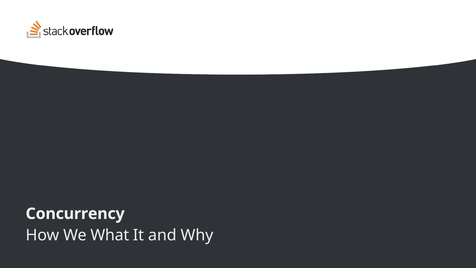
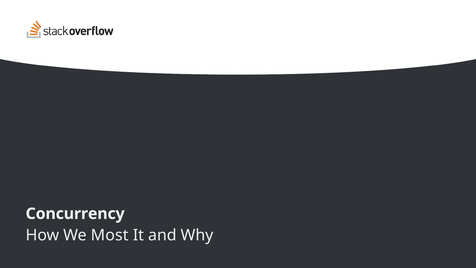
What: What -> Most
